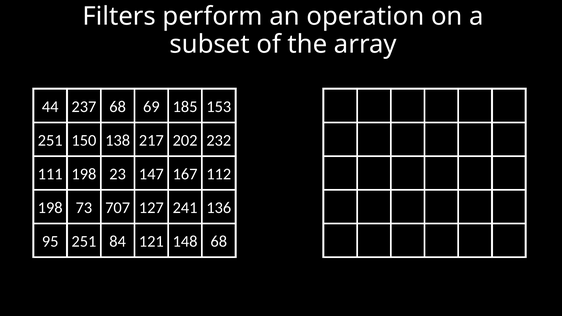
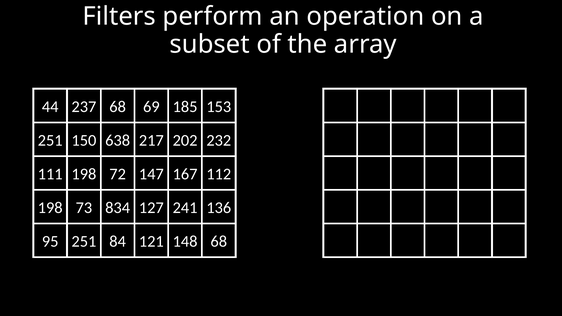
138: 138 -> 638
23: 23 -> 72
707: 707 -> 834
